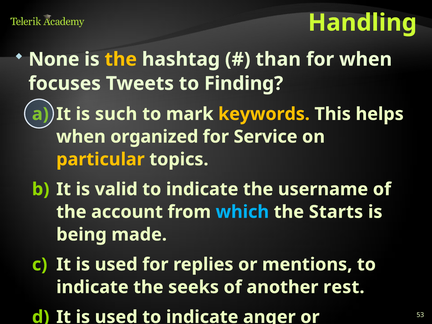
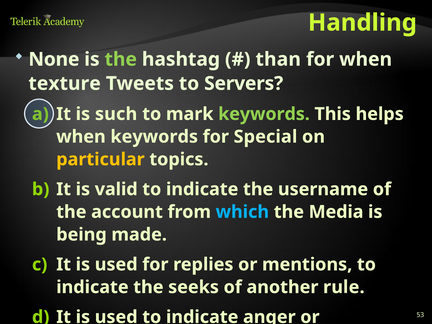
the at (121, 59) colour: yellow -> light green
focuses: focuses -> texture
Finding: Finding -> Servers
keywords at (264, 114) colour: yellow -> light green
when organized: organized -> keywords
Service: Service -> Special
Starts: Starts -> Media
rest: rest -> rule
